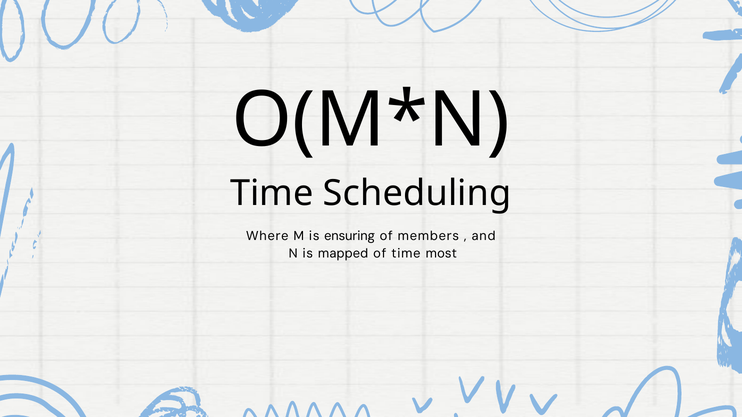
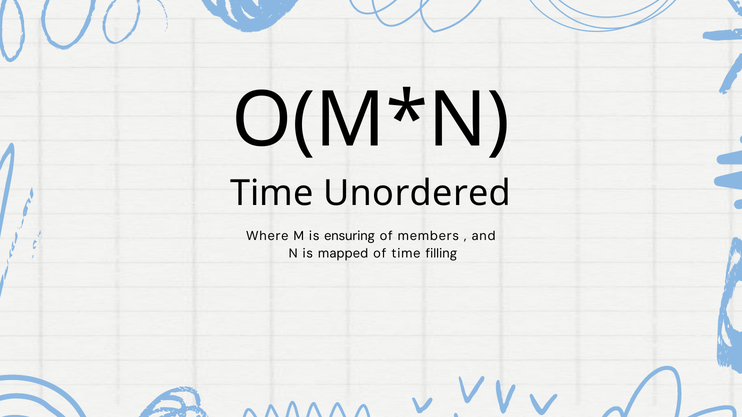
Scheduling: Scheduling -> Unordered
most: most -> filling
